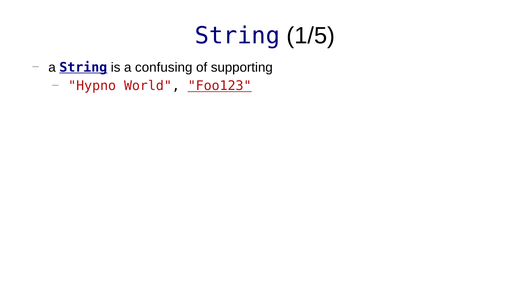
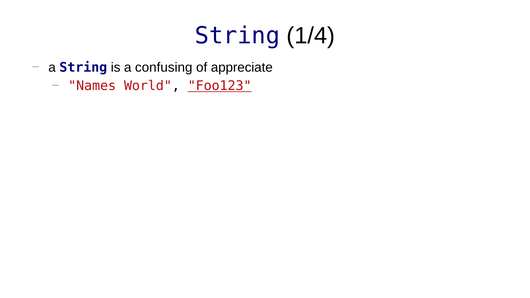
1/5: 1/5 -> 1/4
String at (83, 67) underline: present -> none
supporting: supporting -> appreciate
Hypno: Hypno -> Names
